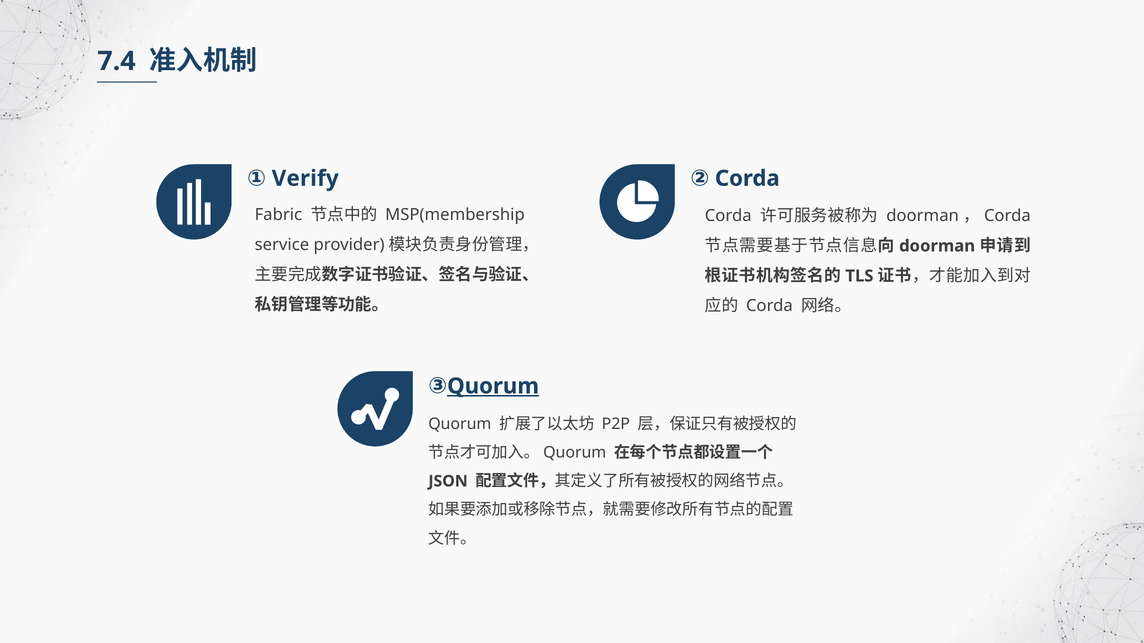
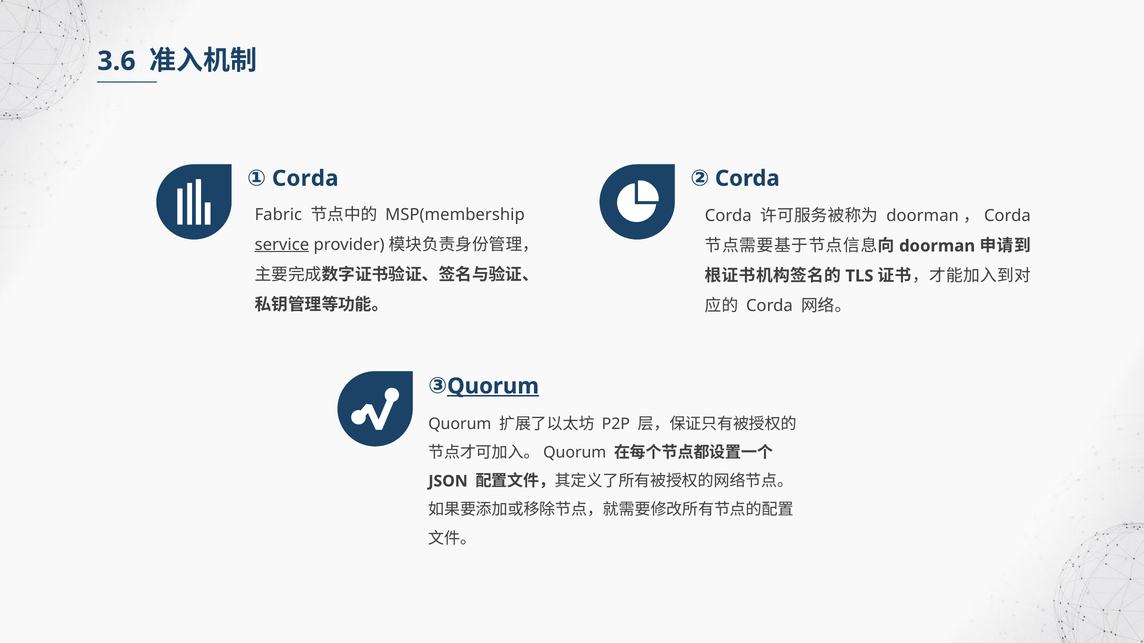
7.4: 7.4 -> 3.6
① Verify: Verify -> Corda
service underline: none -> present
